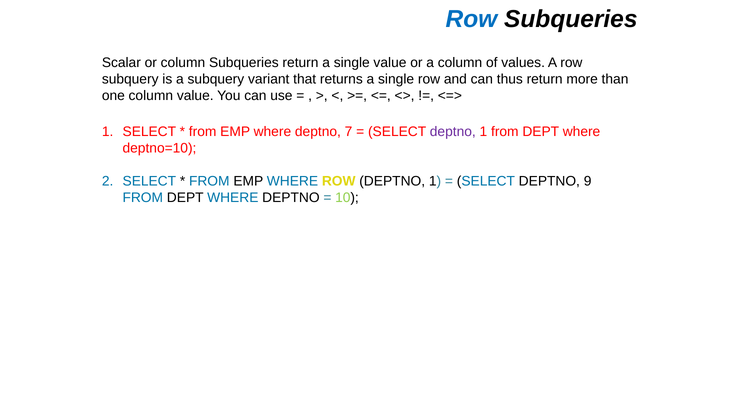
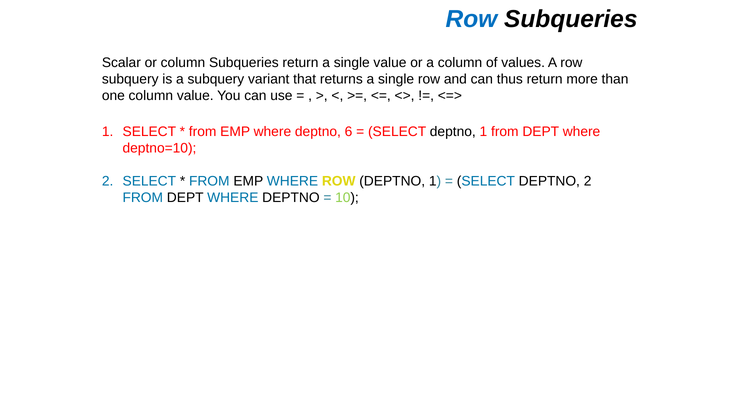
7: 7 -> 6
deptno at (453, 131) colour: purple -> black
DEPTNO 9: 9 -> 2
